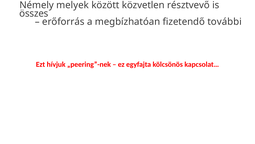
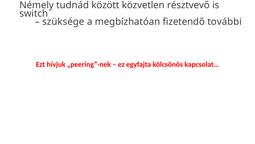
melyek: melyek -> tudnád
összes: összes -> switch
erőforrás: erőforrás -> szüksége
